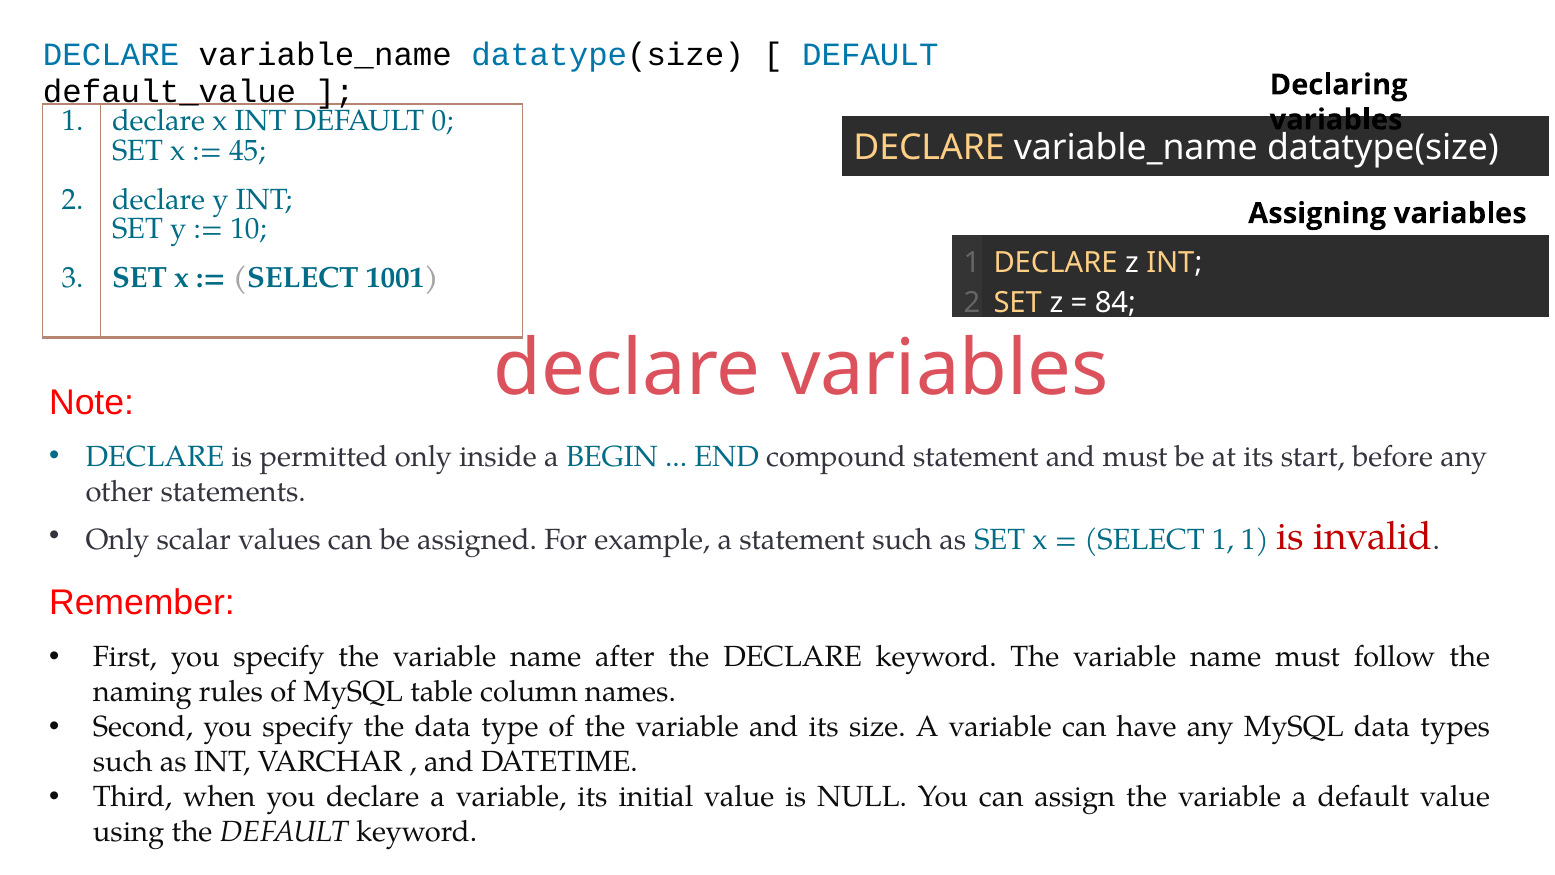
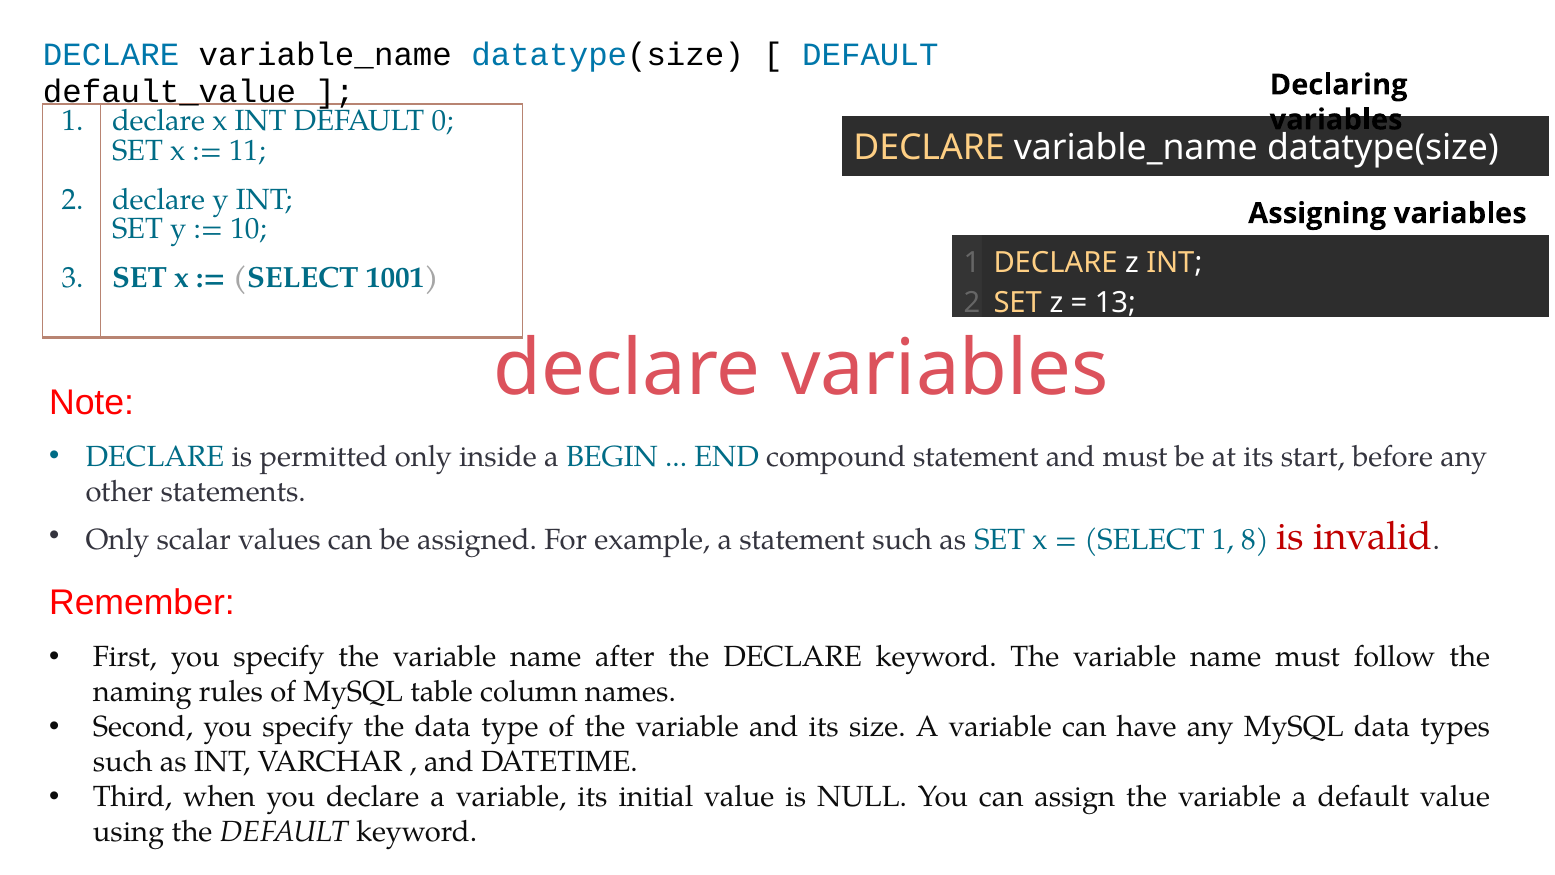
45: 45 -> 11
84: 84 -> 13
1 1: 1 -> 8
